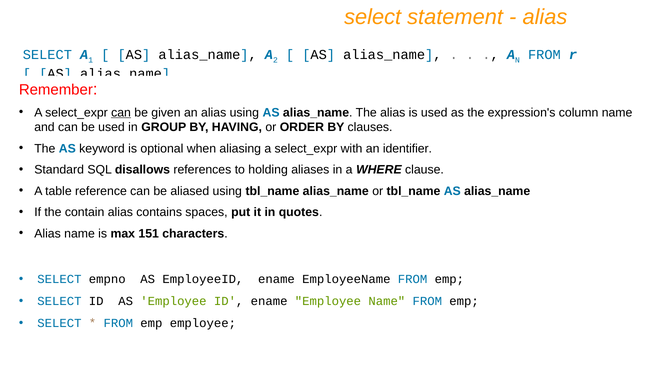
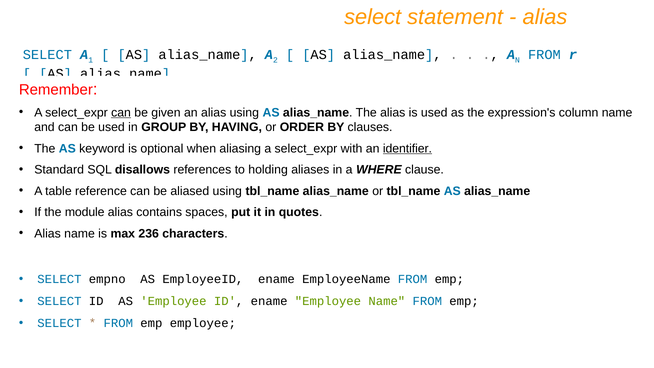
identifier underline: none -> present
contain: contain -> module
151: 151 -> 236
